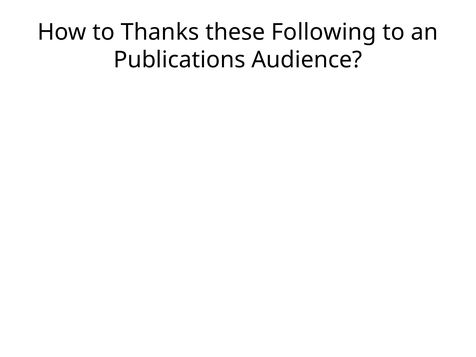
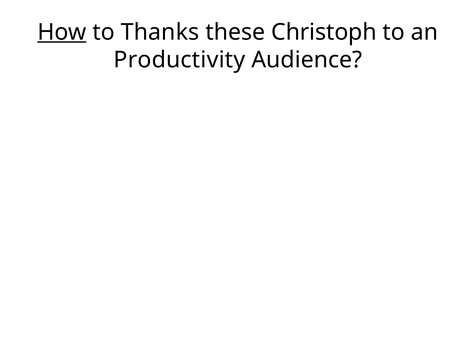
How underline: none -> present
Following: Following -> Christoph
Publications: Publications -> Productivity
